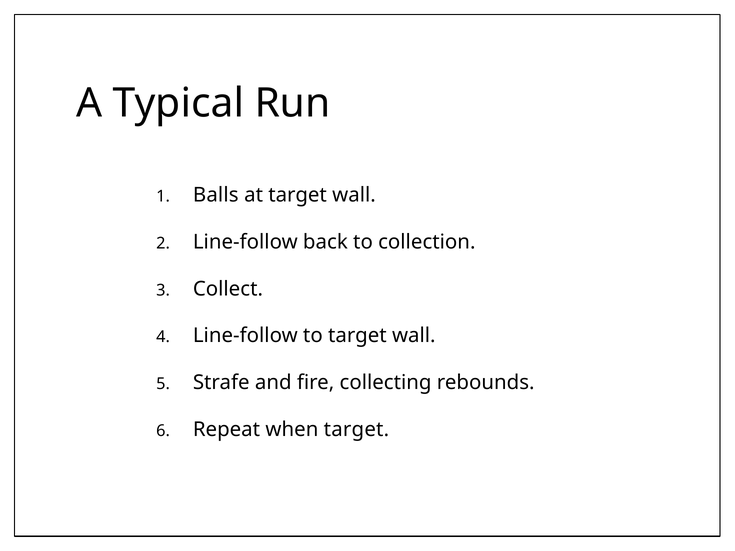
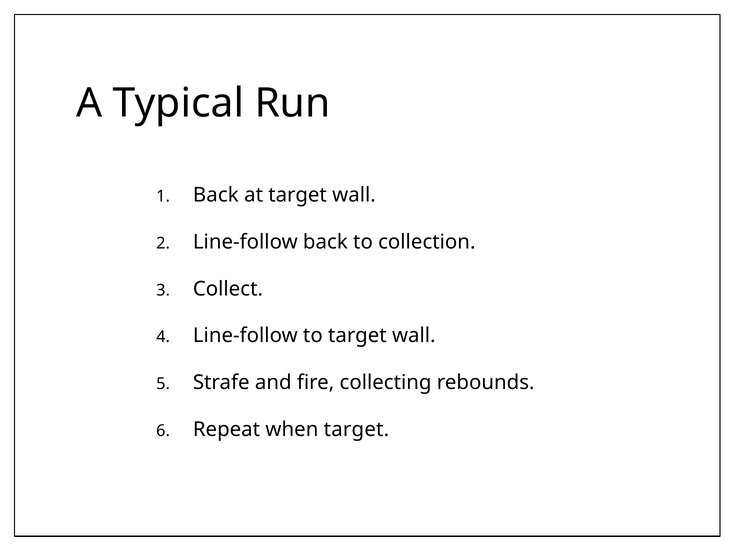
Balls at (216, 195): Balls -> Back
